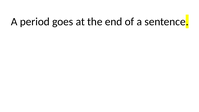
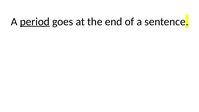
period underline: none -> present
